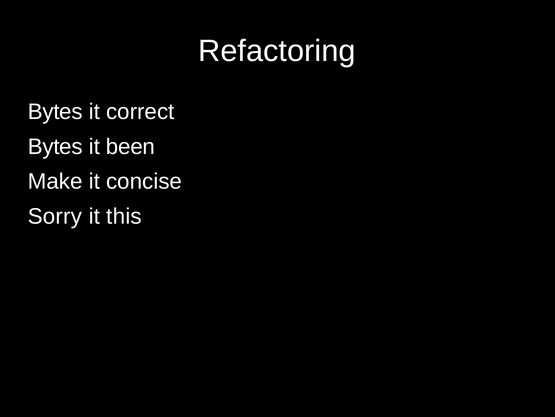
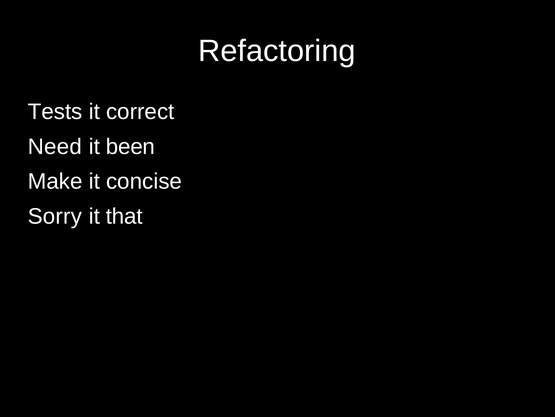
Bytes at (55, 112): Bytes -> Tests
Bytes at (55, 147): Bytes -> Need
this: this -> that
